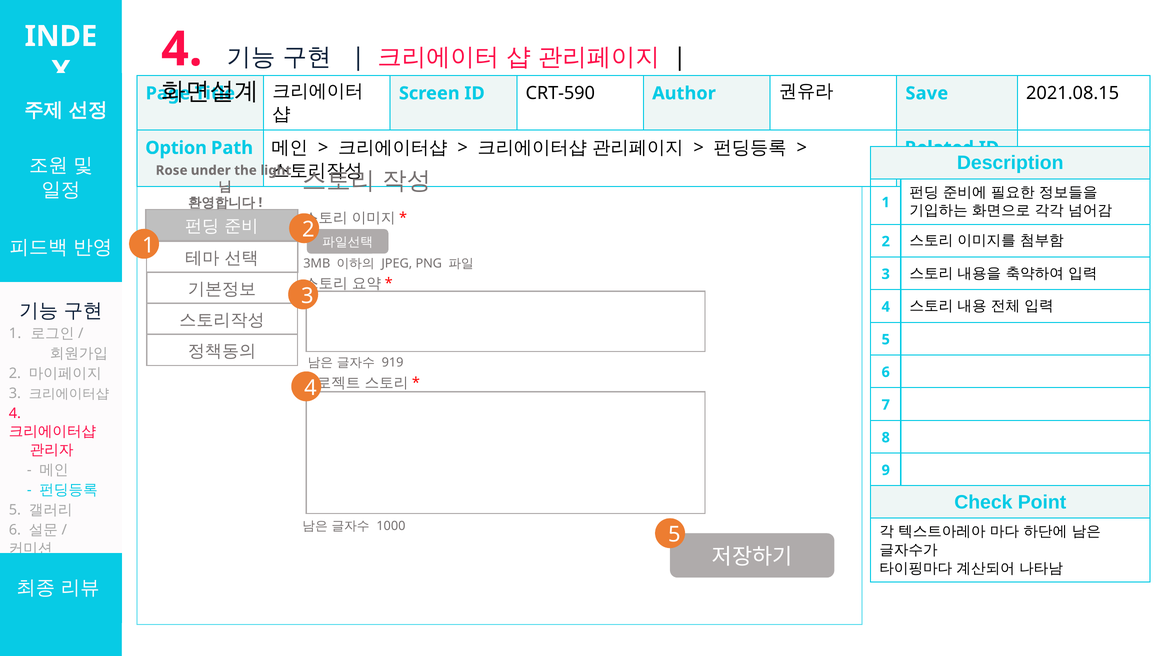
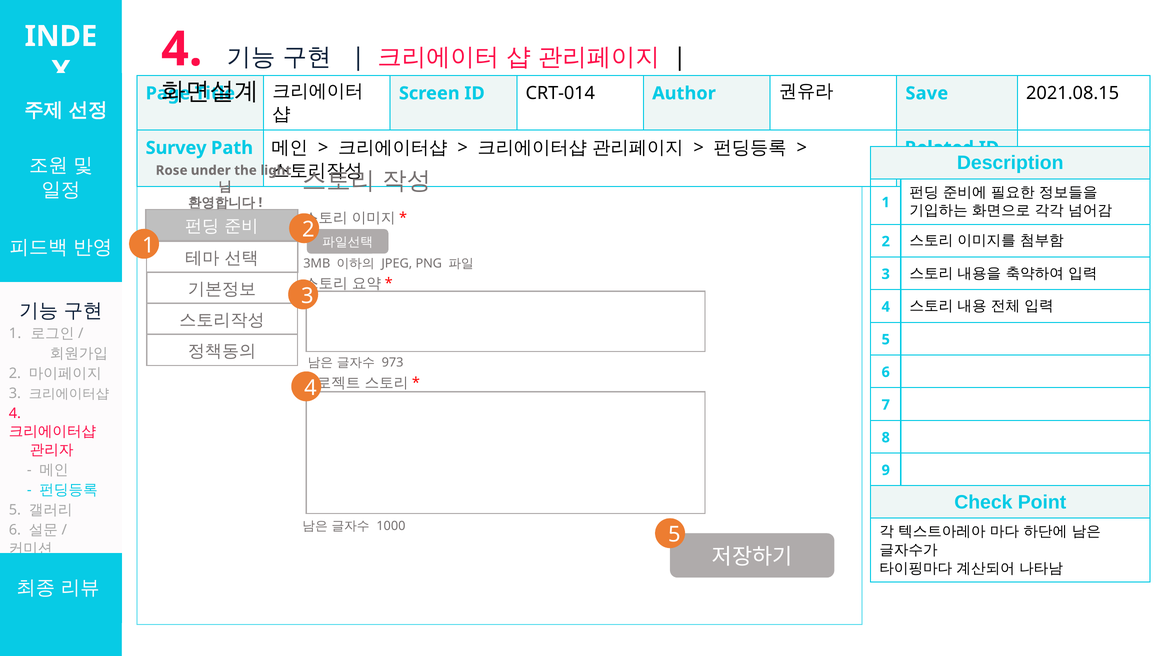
CRT-590: CRT-590 -> CRT-014
Option: Option -> Survey
919: 919 -> 973
